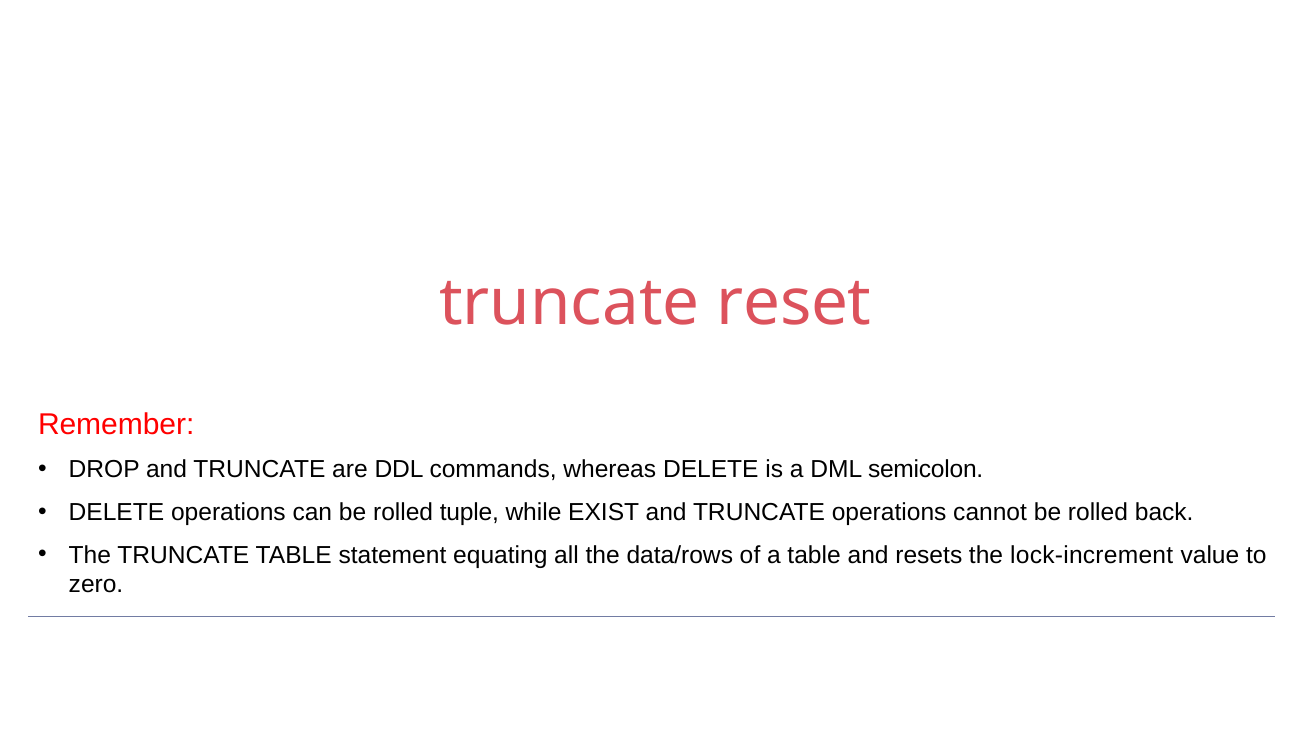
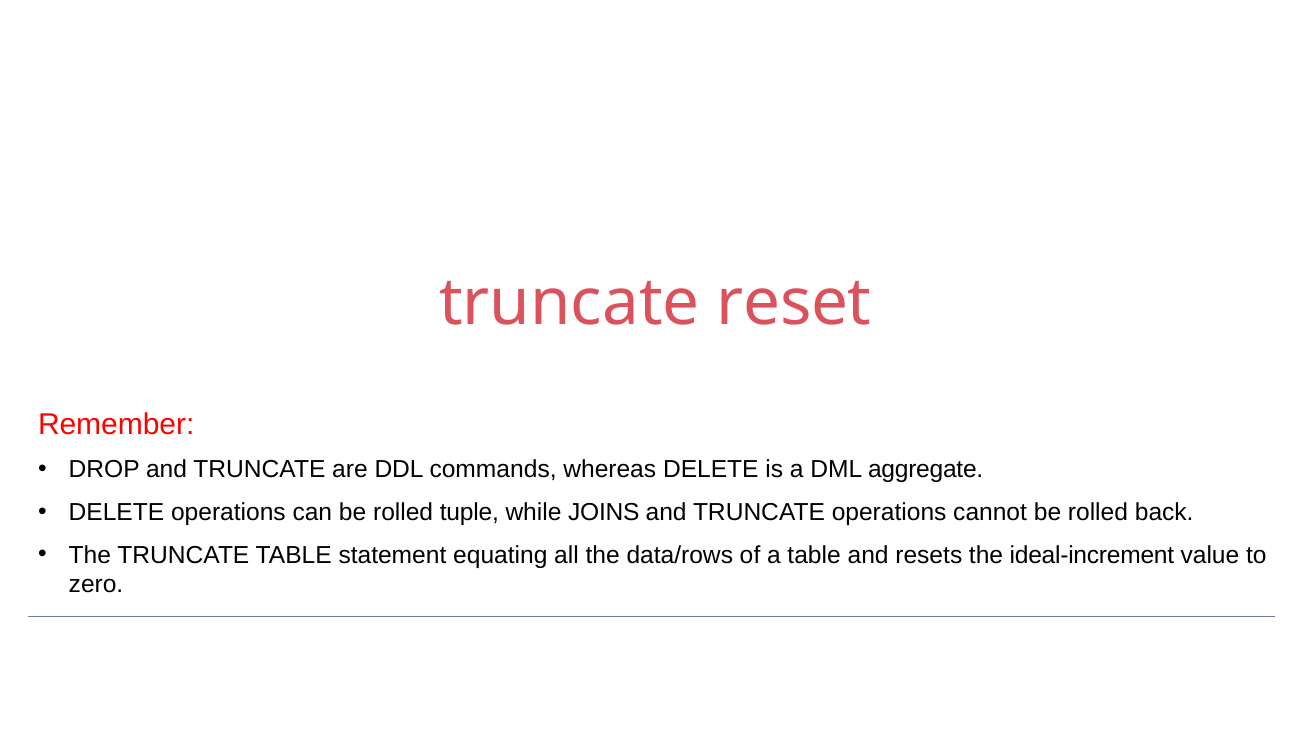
semicolon: semicolon -> aggregate
EXIST: EXIST -> JOINS
lock-increment: lock-increment -> ideal-increment
